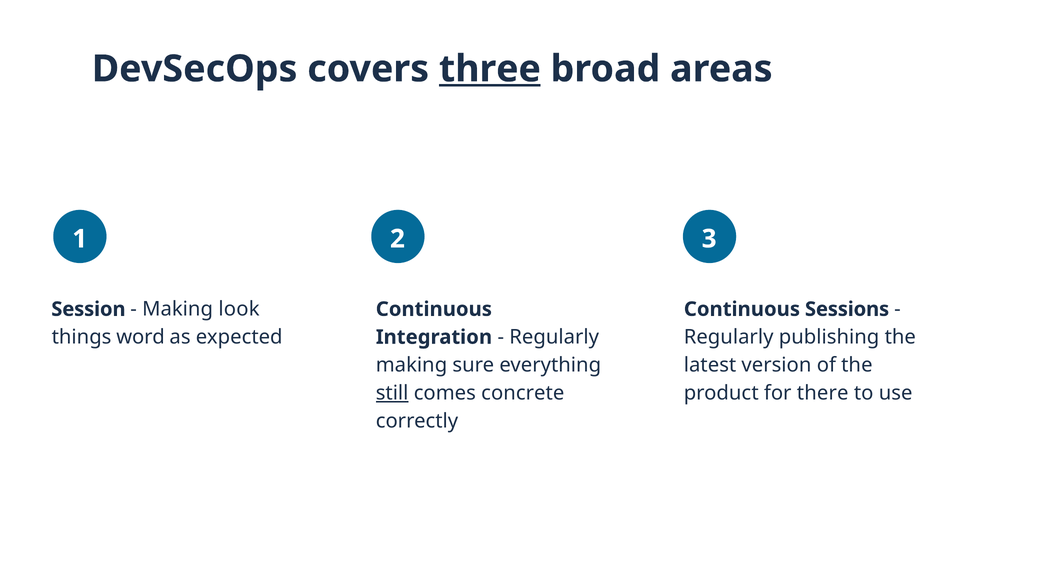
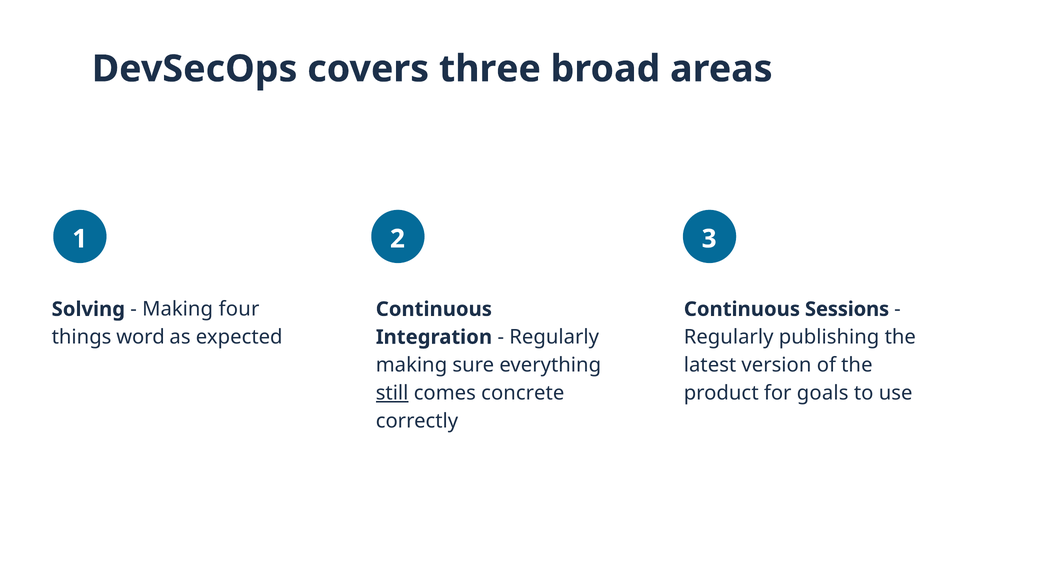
three underline: present -> none
Session: Session -> Solving
look: look -> four
there: there -> goals
